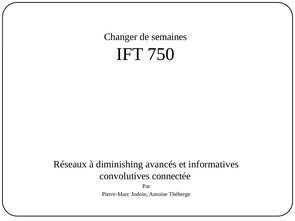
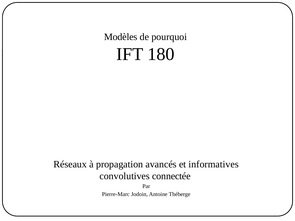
Changer: Changer -> Modèles
semaines: semaines -> pourquoi
750: 750 -> 180
diminishing: diminishing -> propagation
